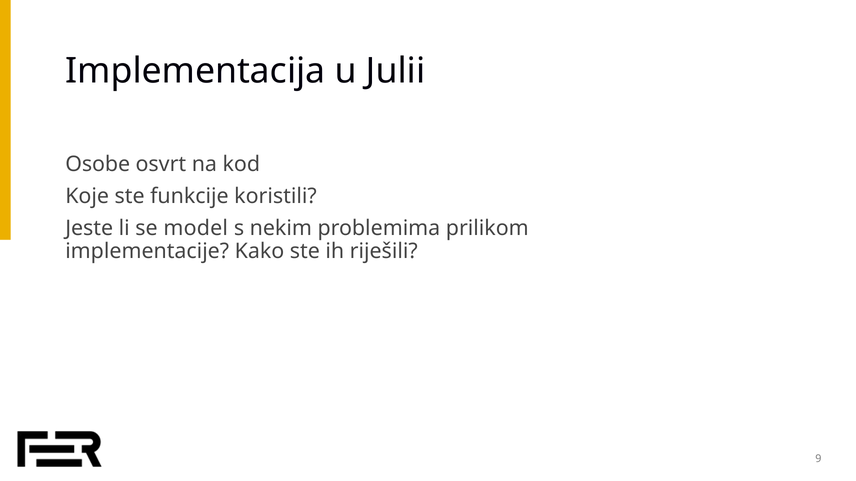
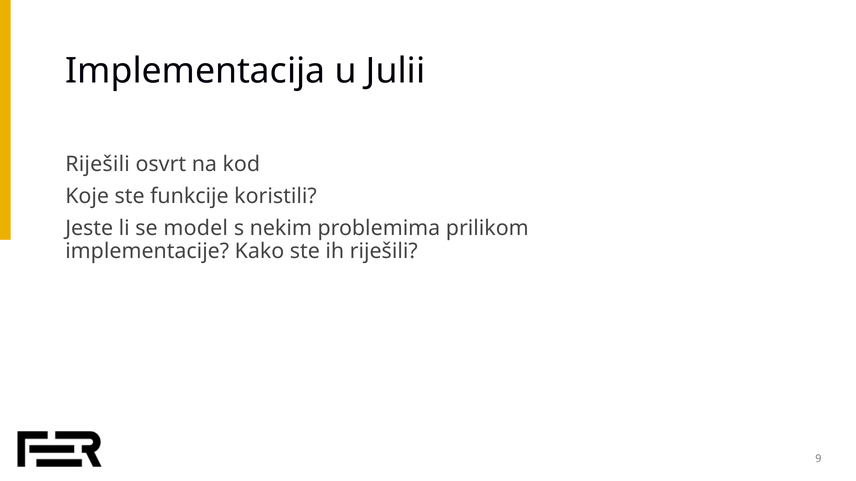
Osobe at (98, 164): Osobe -> Riješili
